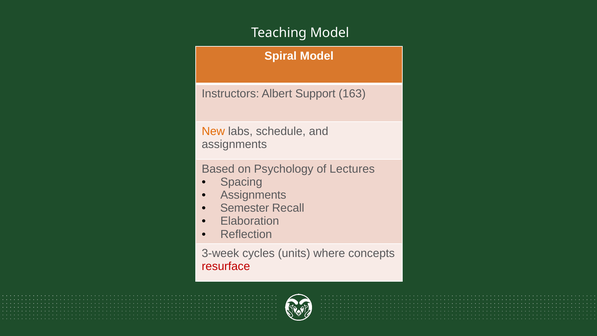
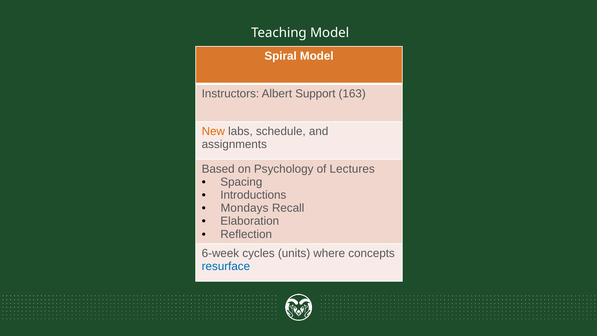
Assignments at (253, 195): Assignments -> Introductions
Semester: Semester -> Mondays
3-week: 3-week -> 6-week
resurface colour: red -> blue
